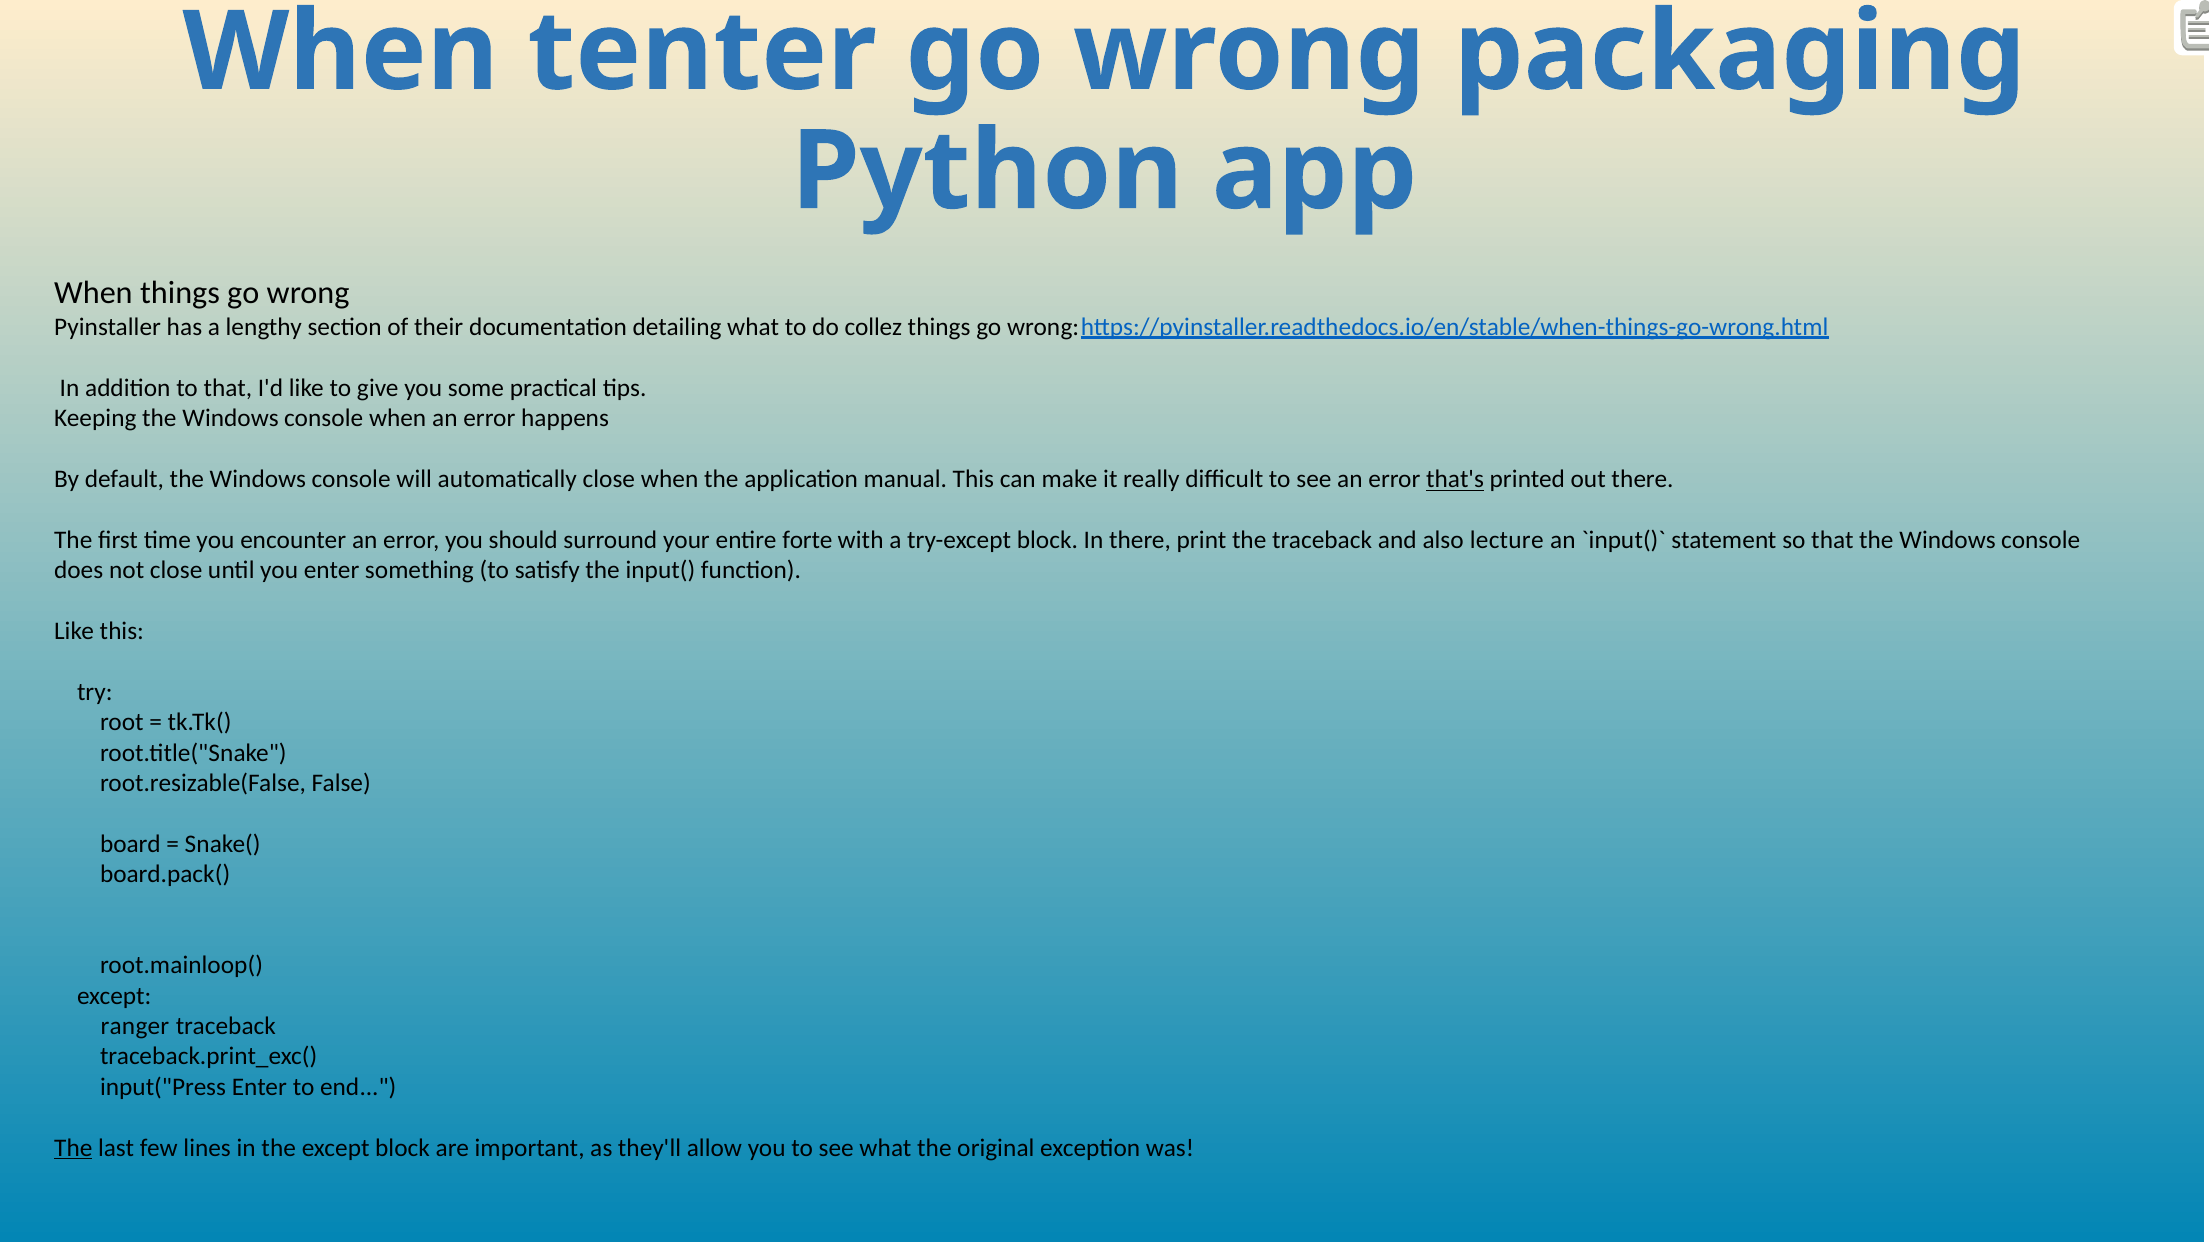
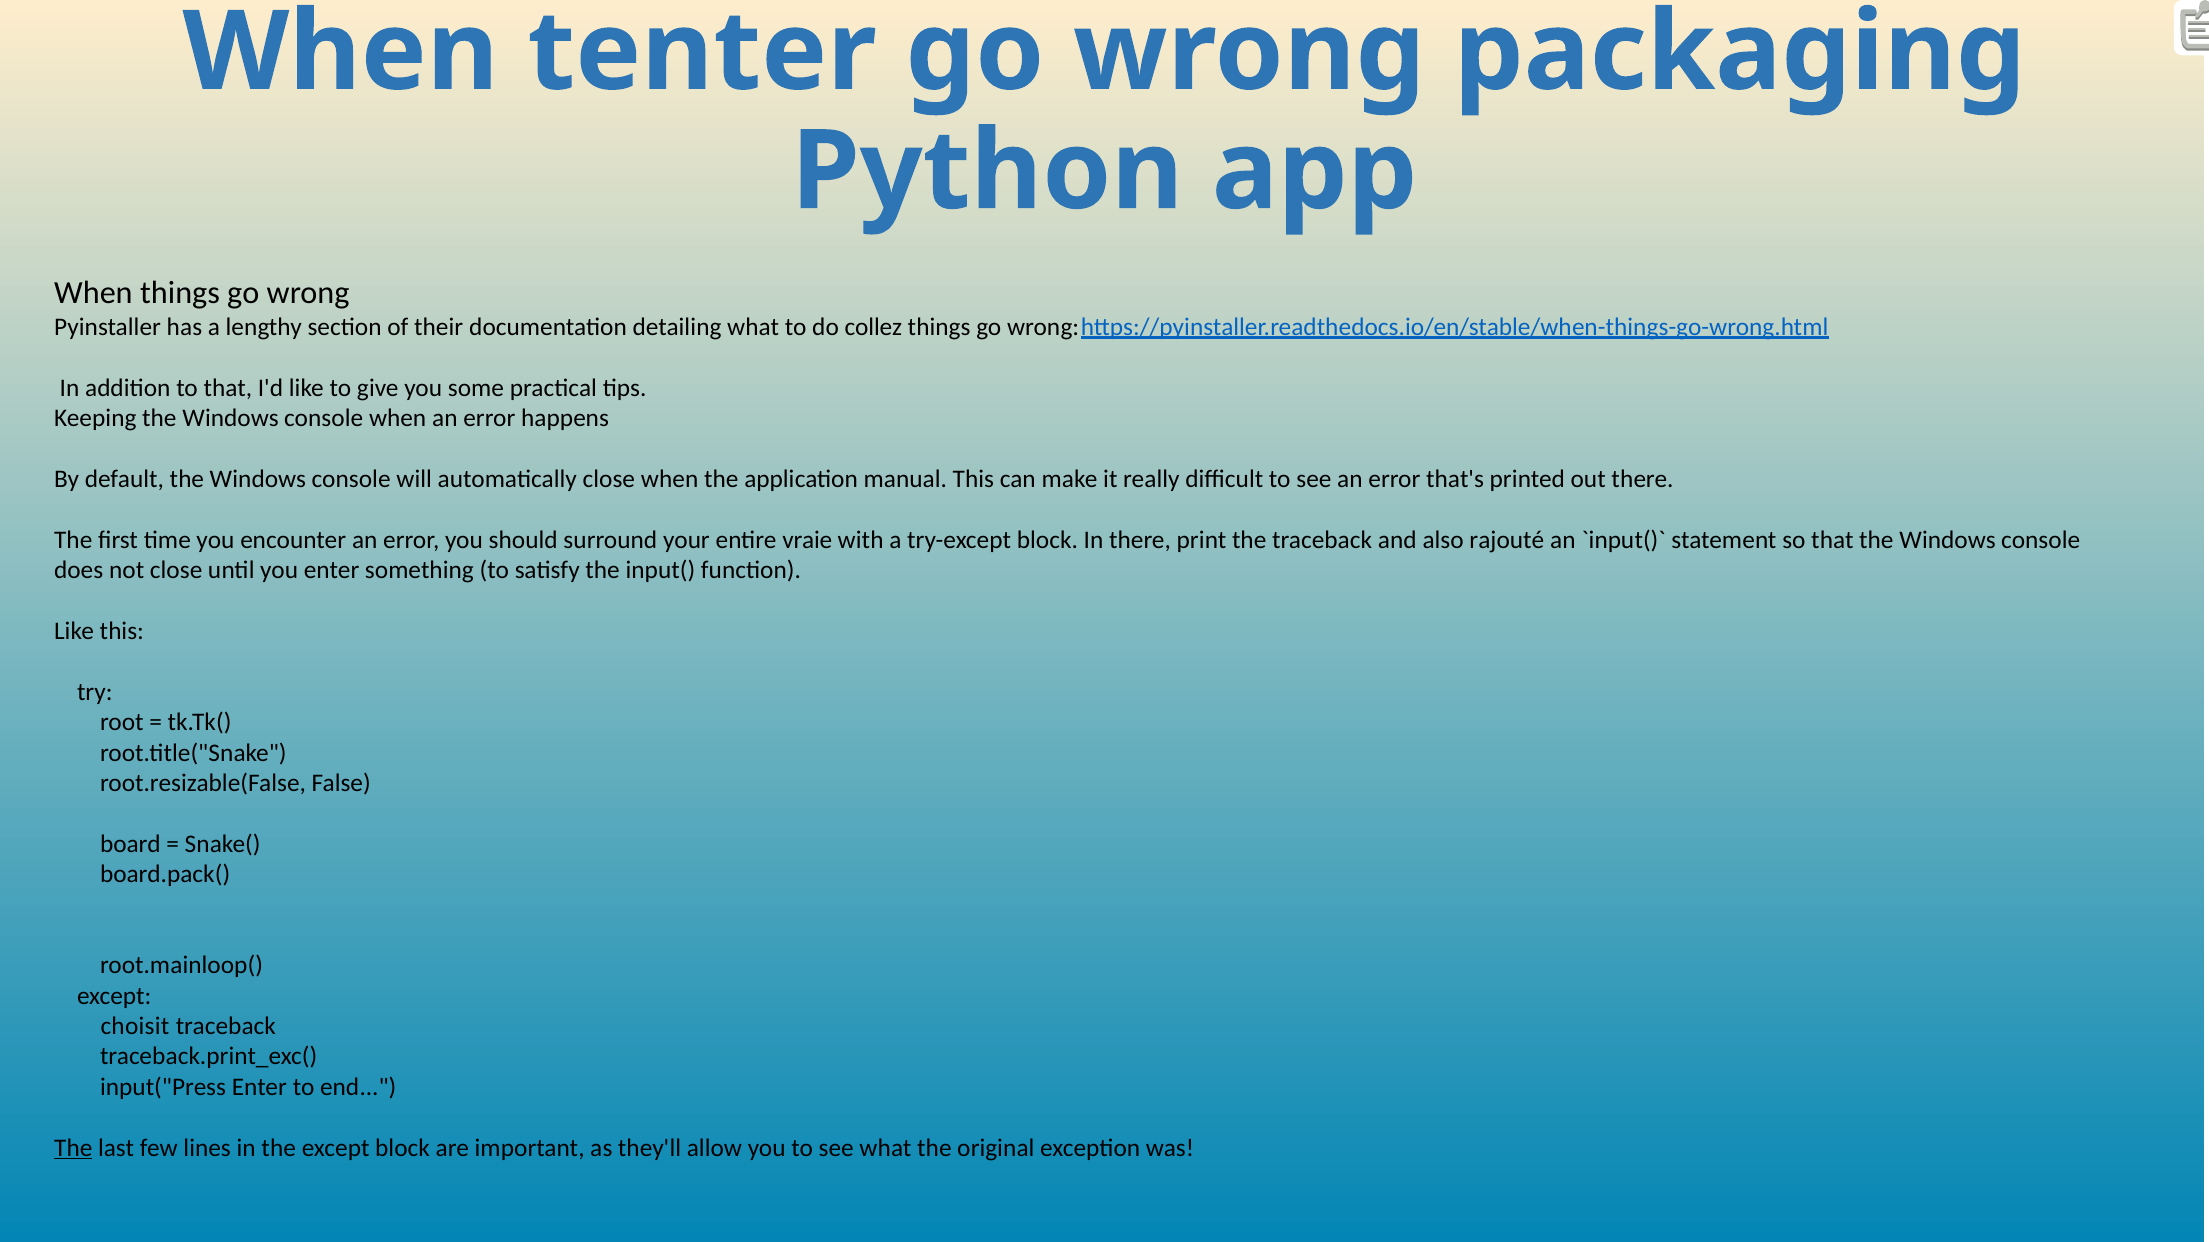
that's underline: present -> none
forte: forte -> vraie
lecture: lecture -> rajouté
ranger: ranger -> choisit
